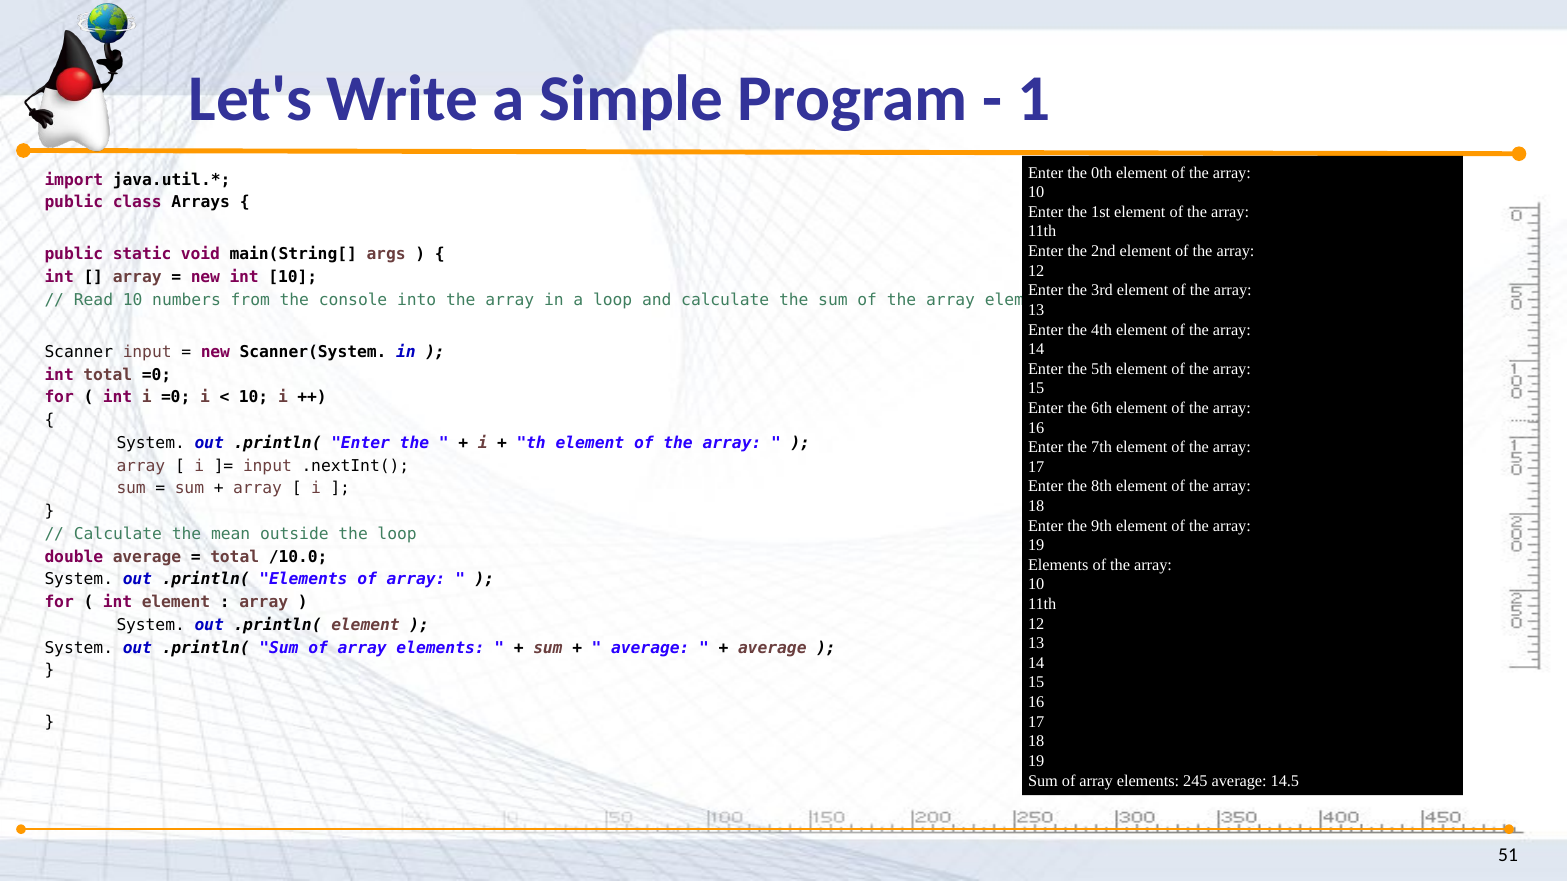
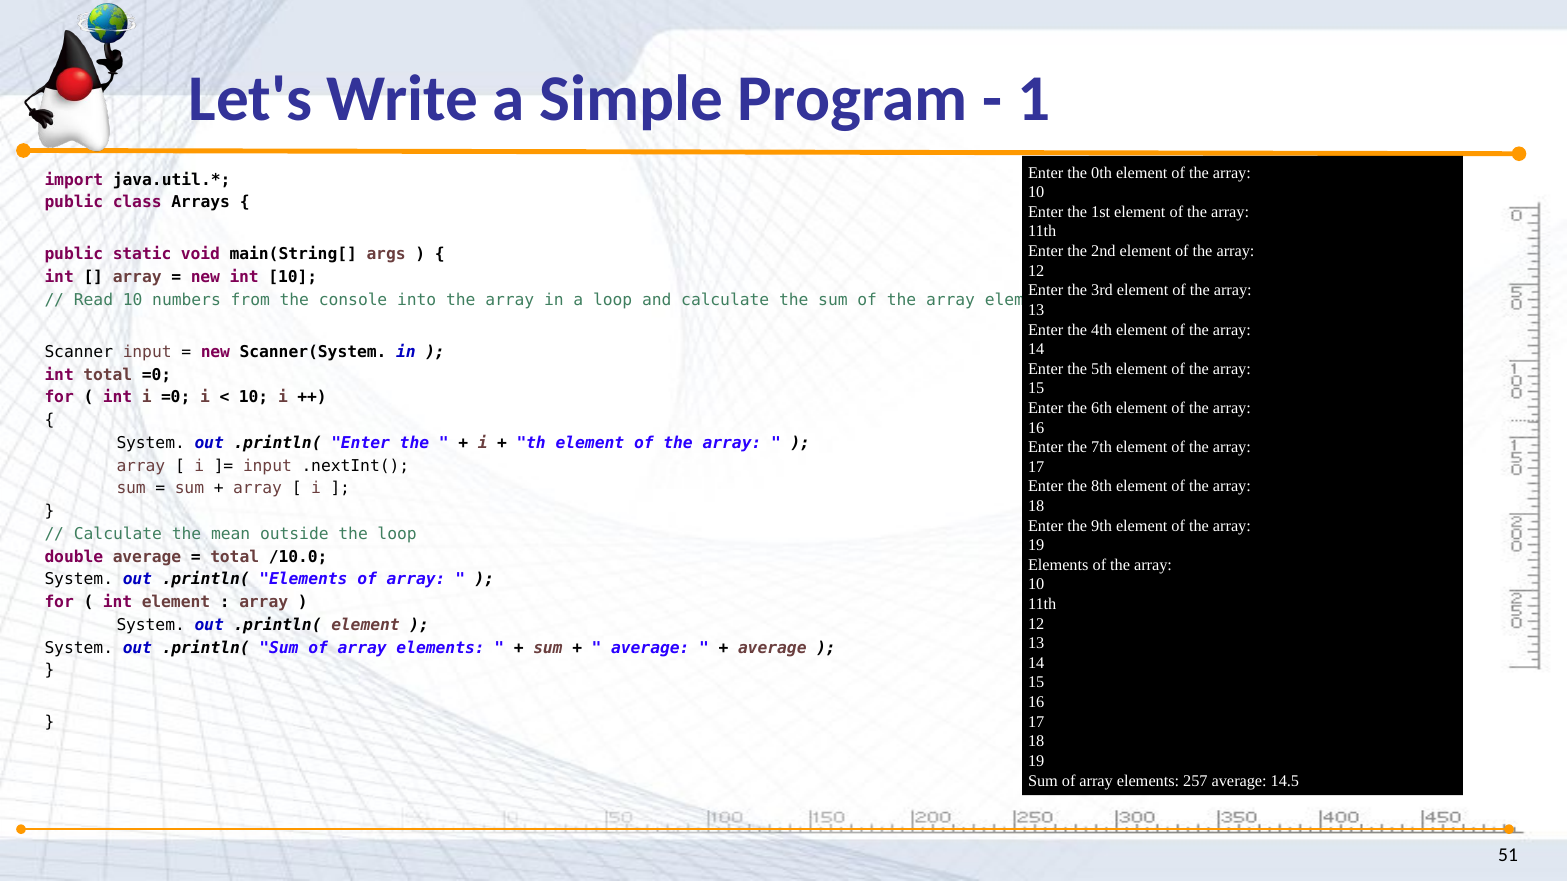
245: 245 -> 257
